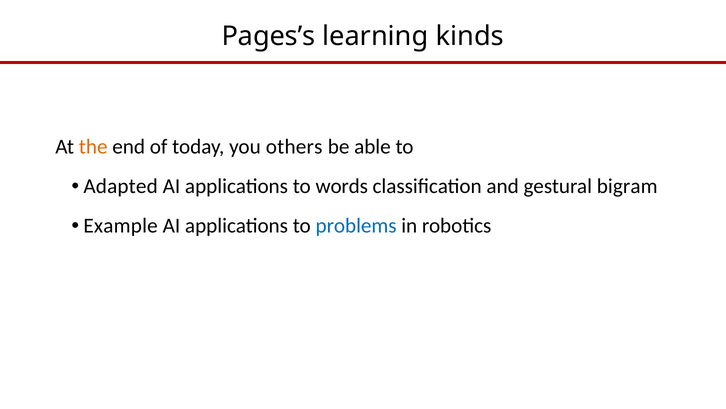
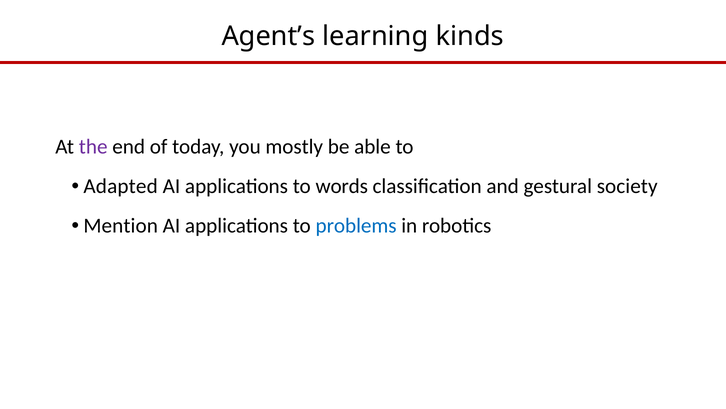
Pages’s: Pages’s -> Agent’s
the colour: orange -> purple
others: others -> mostly
bigram: bigram -> society
Example: Example -> Mention
